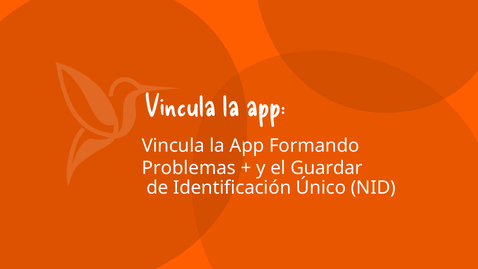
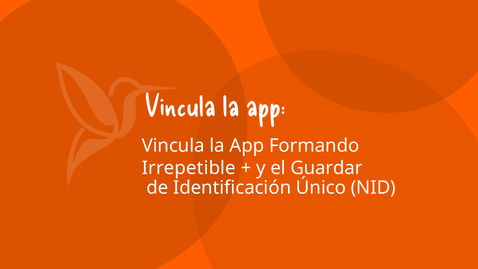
Problemas: Problemas -> Irrepetible
